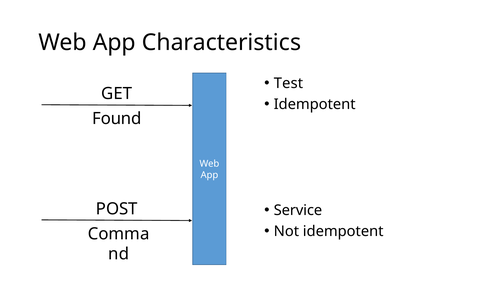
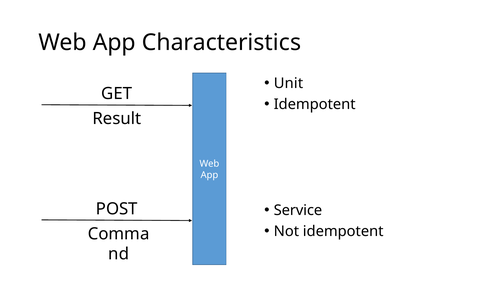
Test: Test -> Unit
Found: Found -> Result
